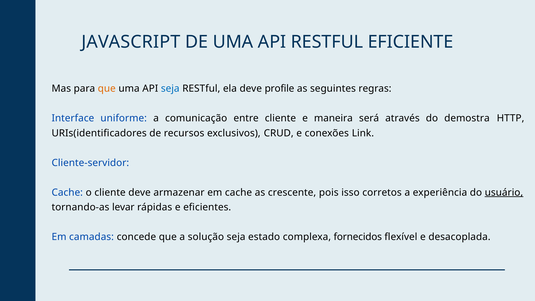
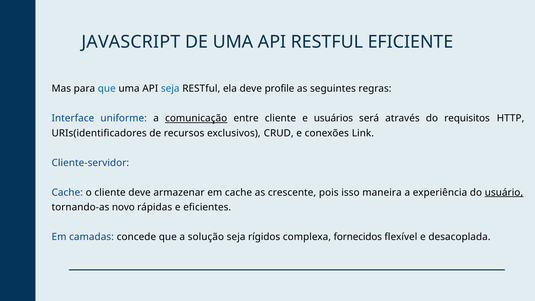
que at (107, 89) colour: orange -> blue
comunicação underline: none -> present
maneira: maneira -> usuários
demostra: demostra -> requisitos
corretos: corretos -> maneira
levar: levar -> novo
estado: estado -> rígidos
